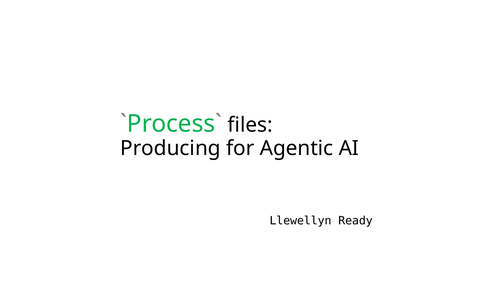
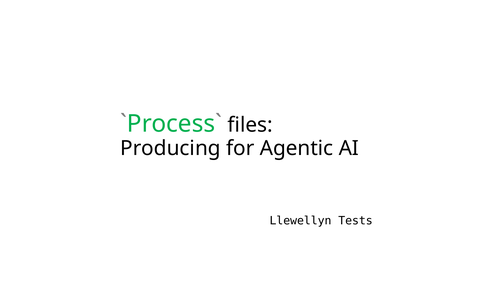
Ready: Ready -> Tests
